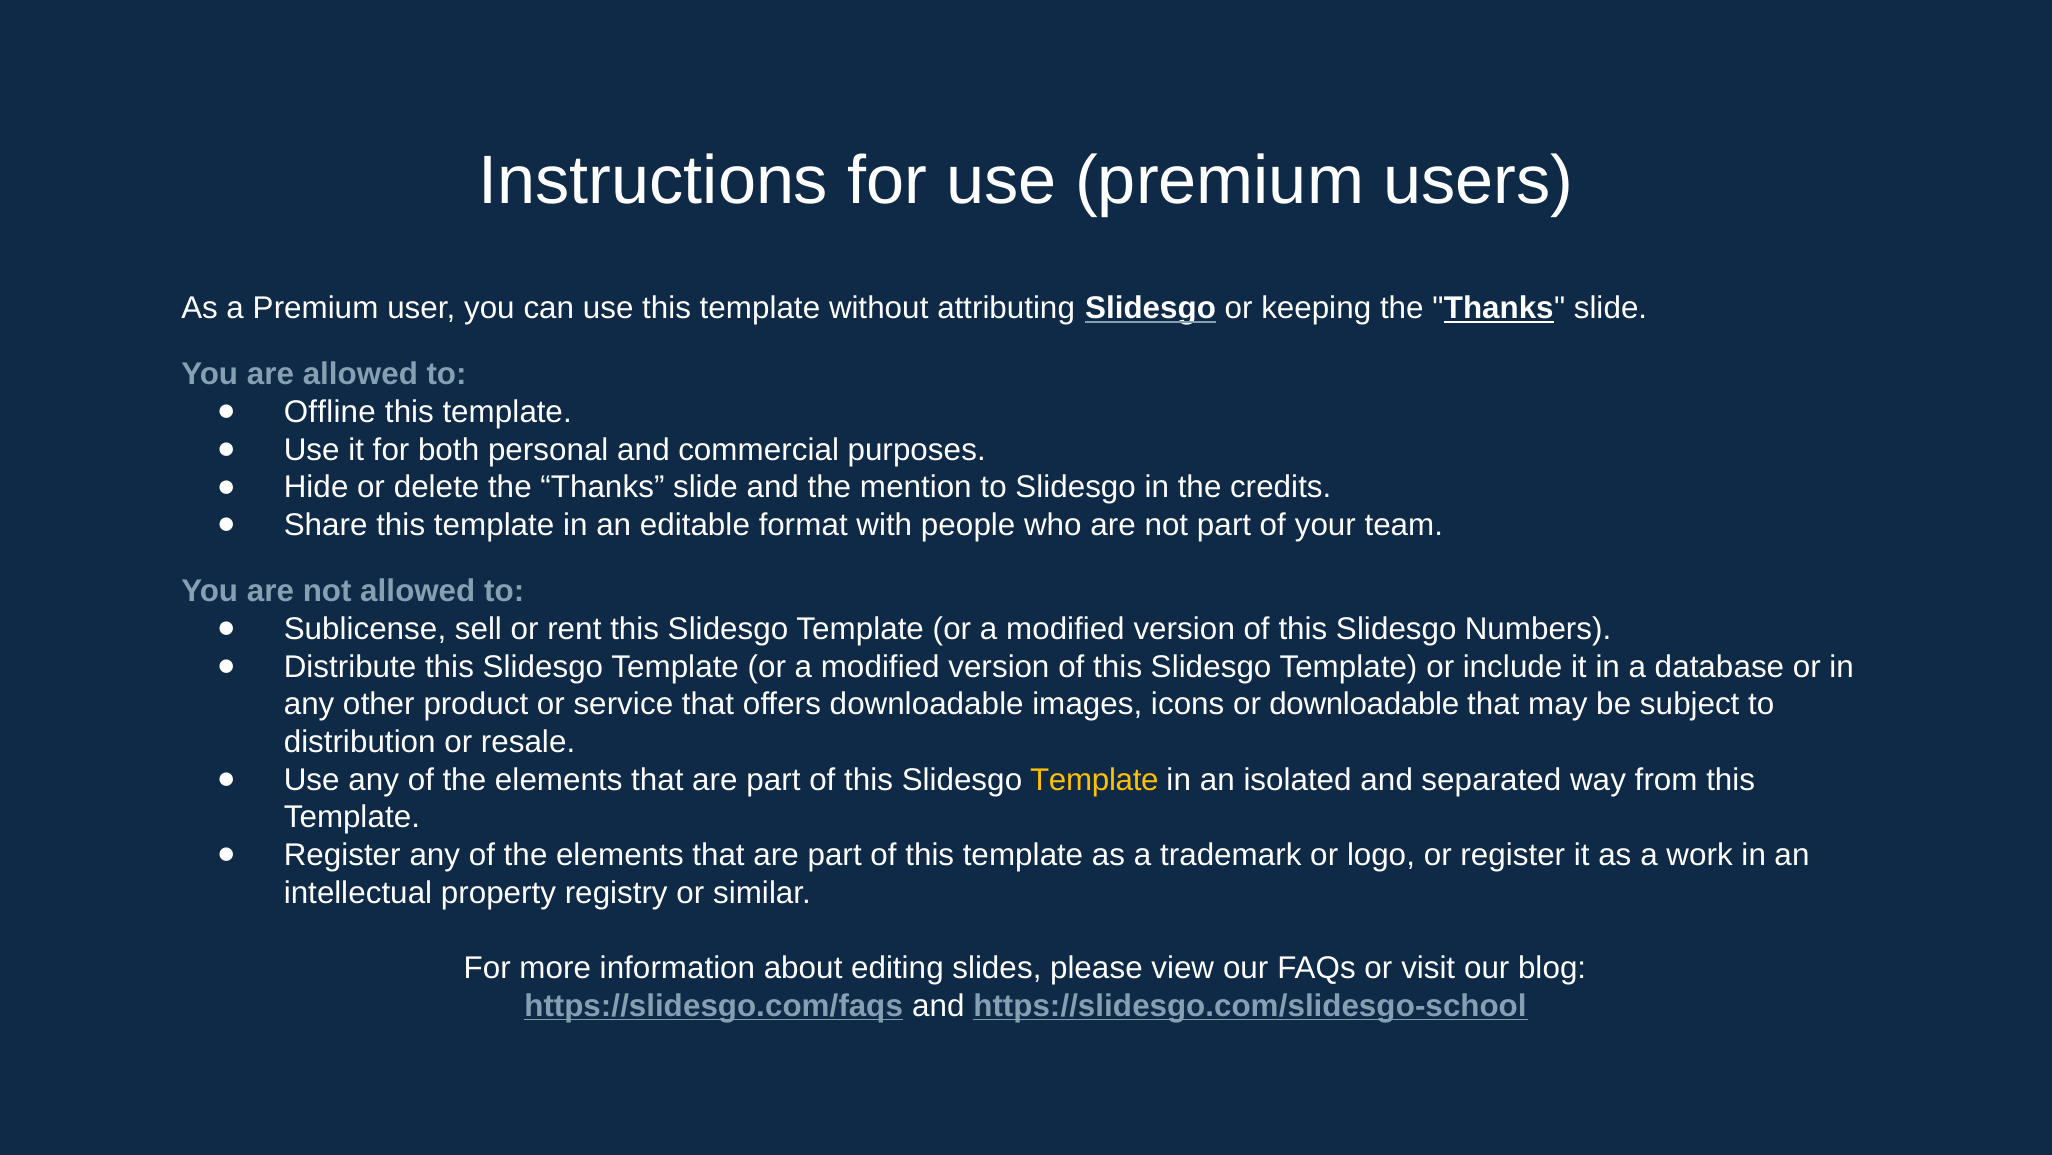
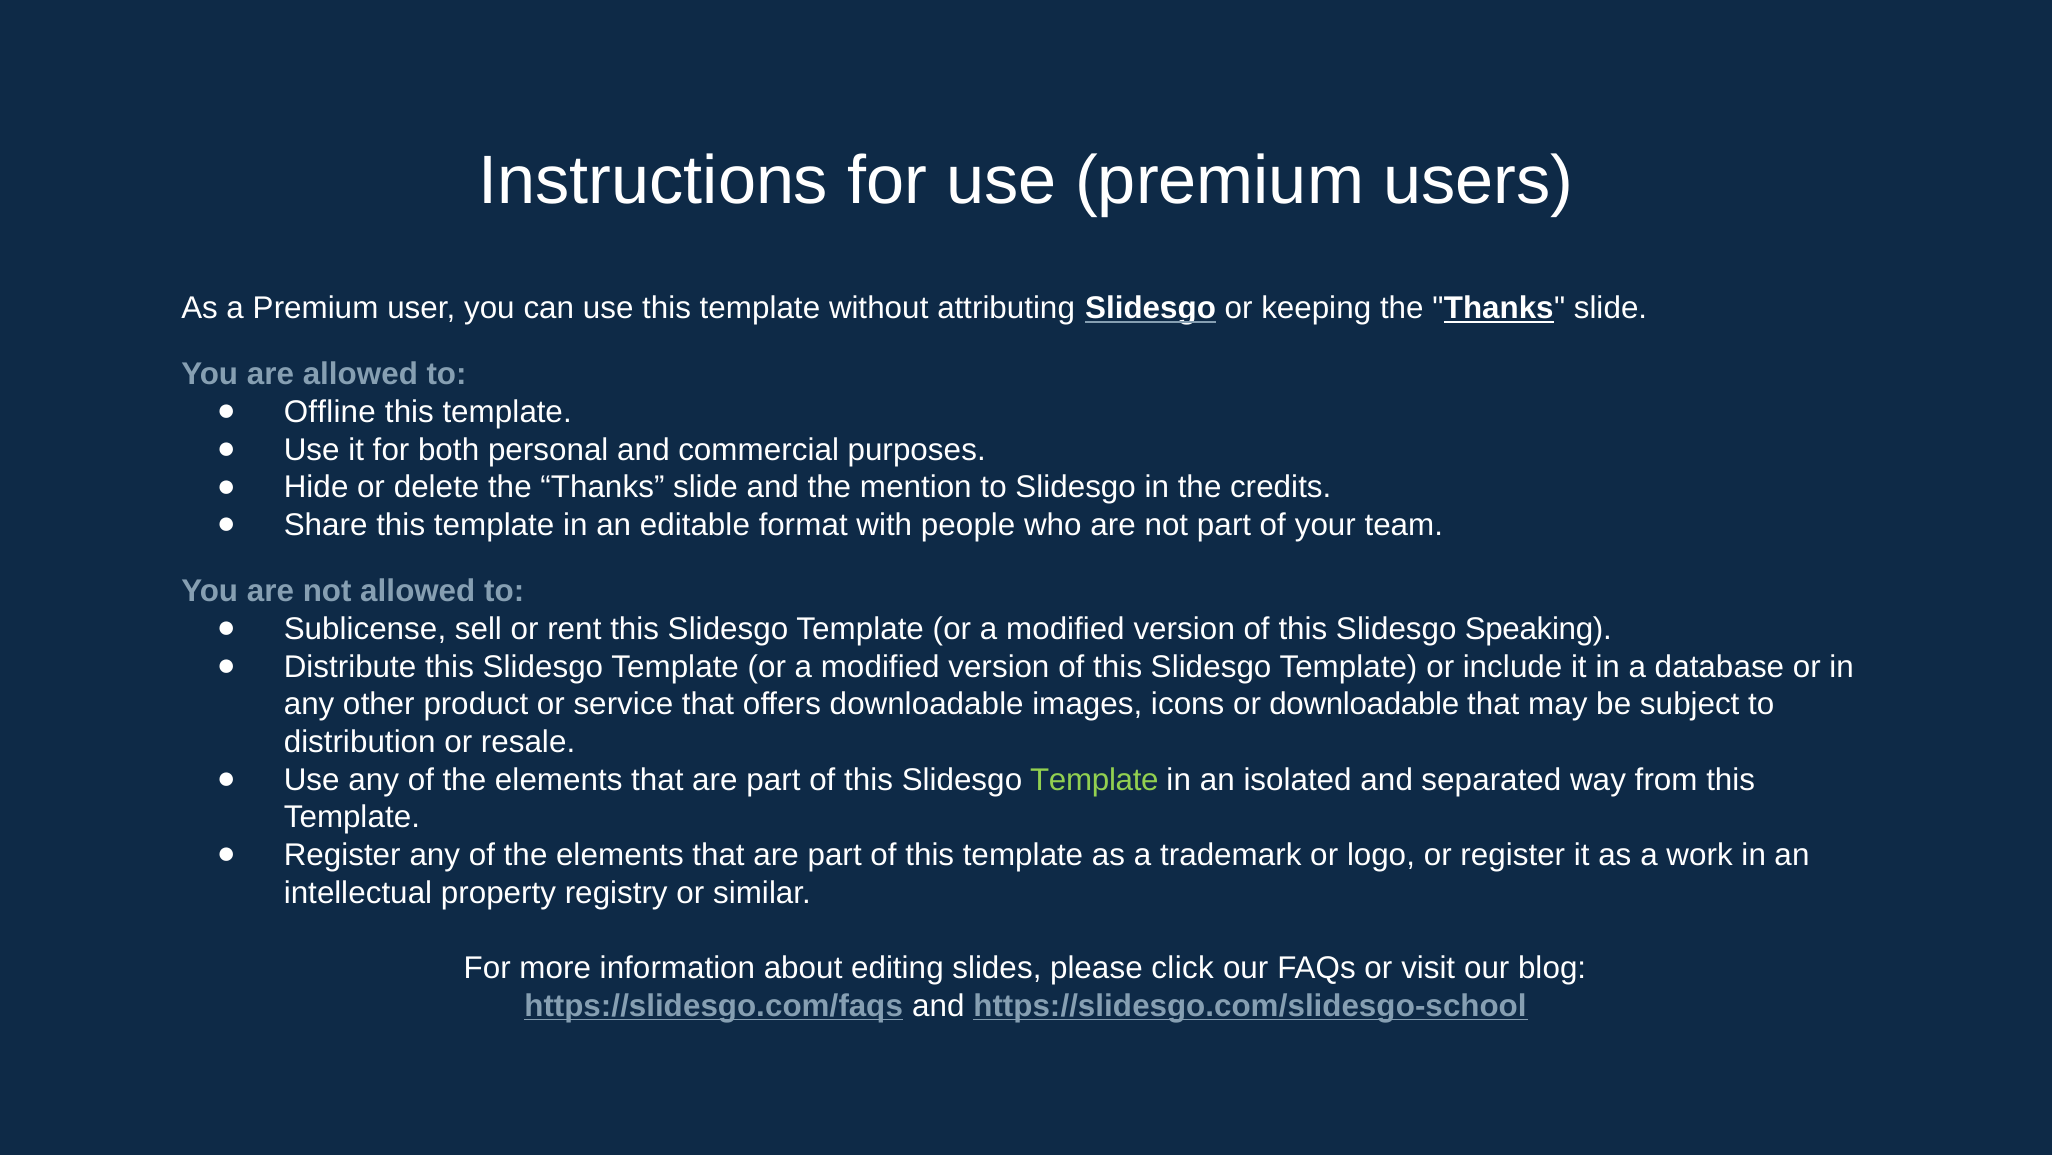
Numbers: Numbers -> Speaking
Template at (1094, 779) colour: yellow -> light green
view: view -> click
